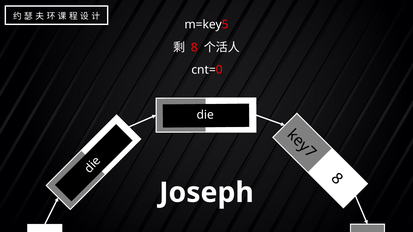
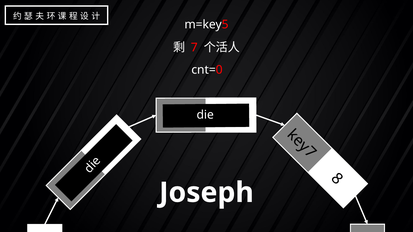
8 at (194, 48): 8 -> 7
